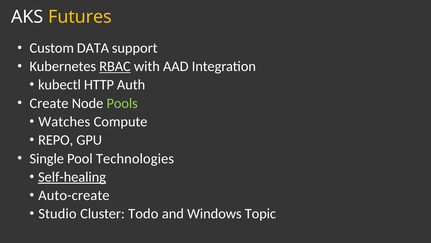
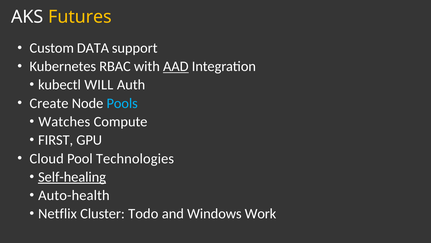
RBAC underline: present -> none
AAD underline: none -> present
HTTP: HTTP -> WILL
Pools colour: light green -> light blue
REPO: REPO -> FIRST
Single: Single -> Cloud
Auto-create: Auto-create -> Auto-health
Studio: Studio -> Netflix
Topic: Topic -> Work
